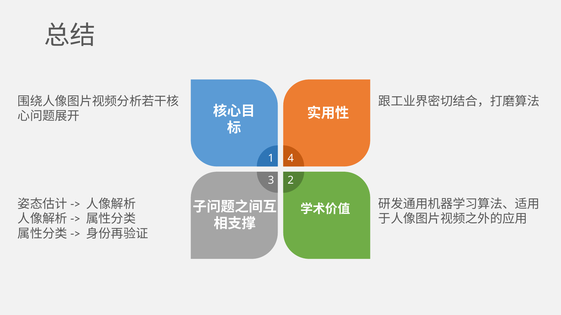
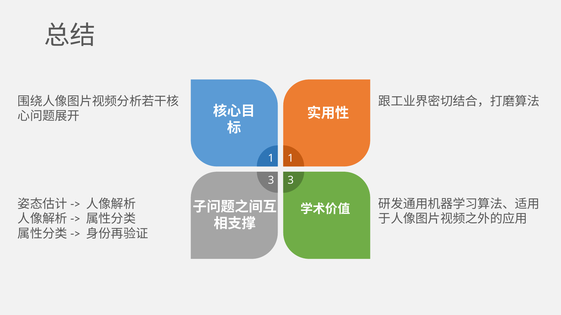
1 4: 4 -> 1
3 2: 2 -> 3
